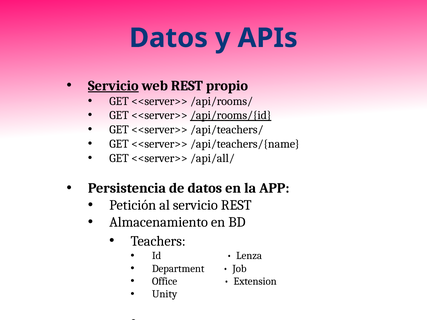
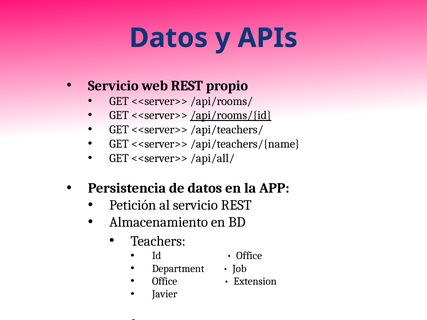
Servicio at (113, 86) underline: present -> none
Lenza at (249, 256): Lenza -> Office
Unity: Unity -> Javier
